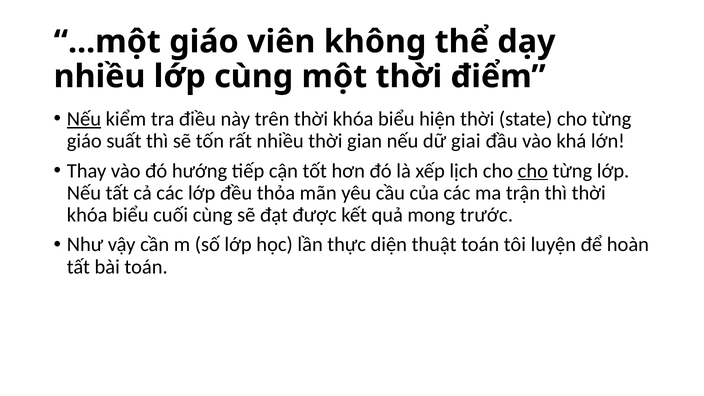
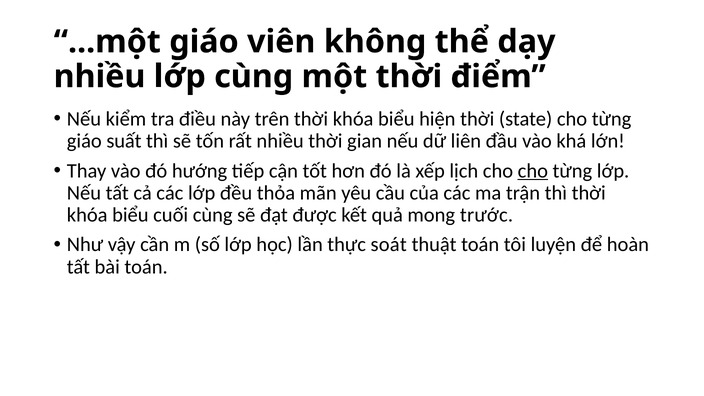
Nếu at (84, 119) underline: present -> none
giai: giai -> liên
diện: diện -> soát
